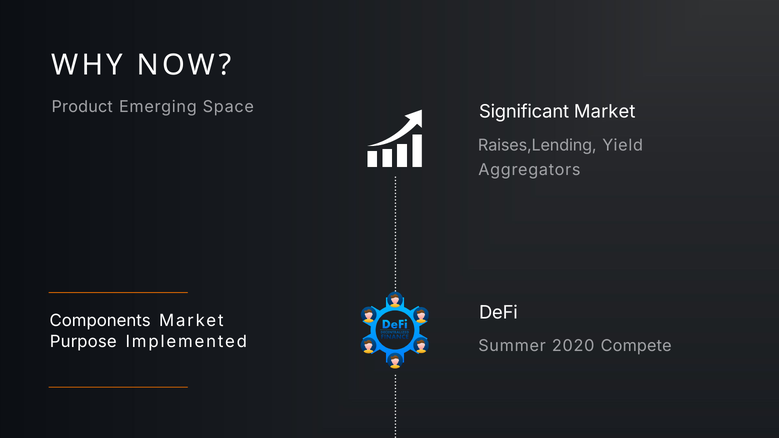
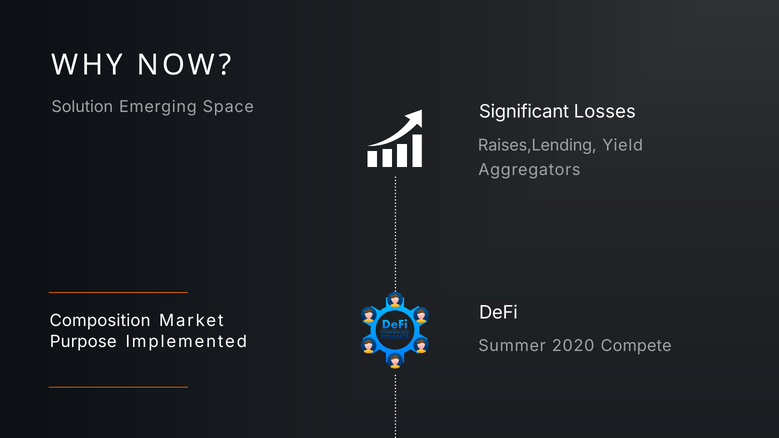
Product: Product -> Solution
Significant Market: Market -> Losses
Components: Components -> Composition
